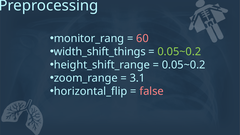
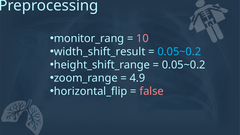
60: 60 -> 10
width_shift_things: width_shift_things -> width_shift_result
0.05~0.2 at (179, 52) colour: light green -> light blue
3.1: 3.1 -> 4.9
